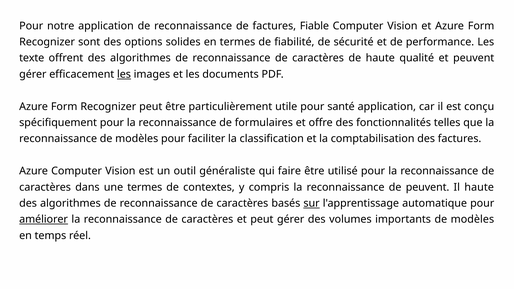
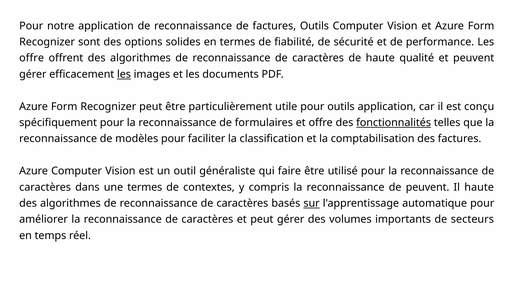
factures Fiable: Fiable -> Outils
texte at (32, 58): texte -> offre
pour santé: santé -> outils
fonctionnalités underline: none -> present
améliorer underline: present -> none
importants de modèles: modèles -> secteurs
